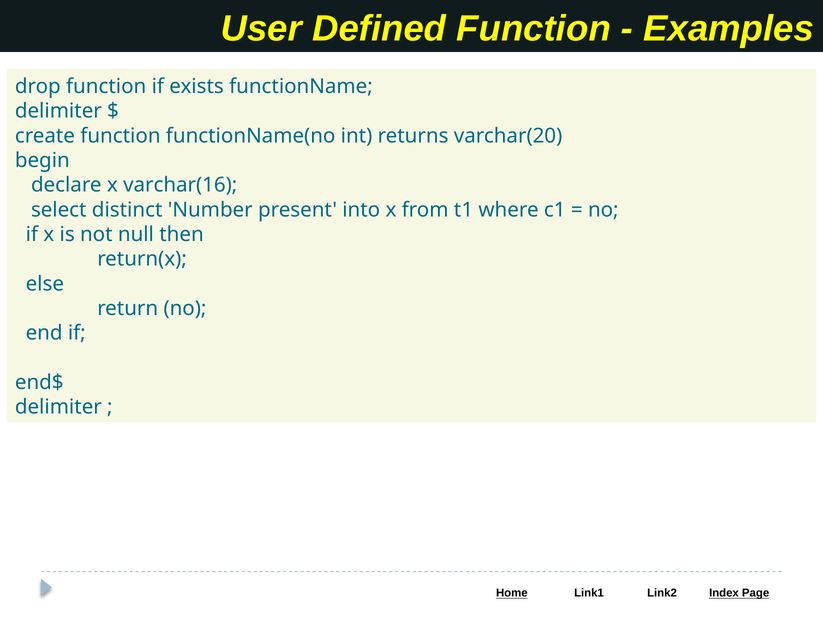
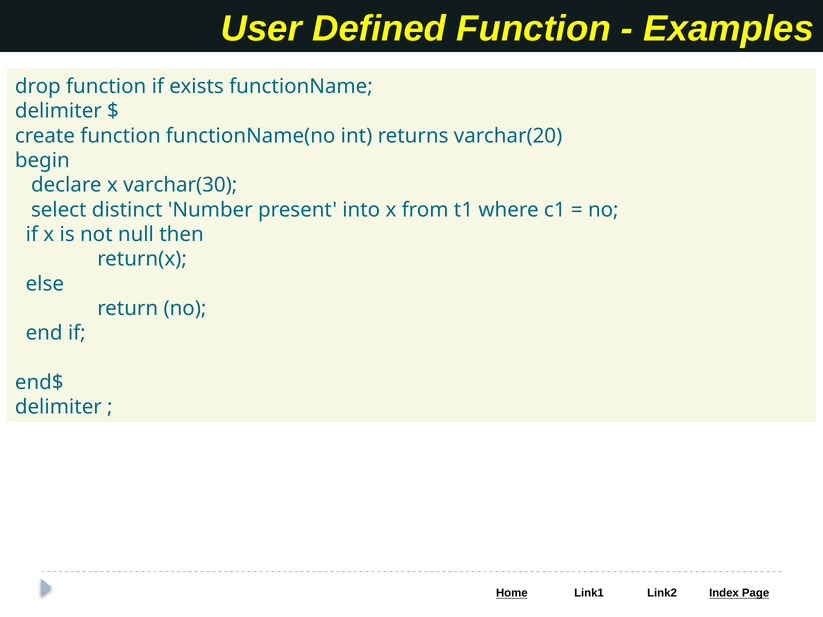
varchar(16: varchar(16 -> varchar(30
